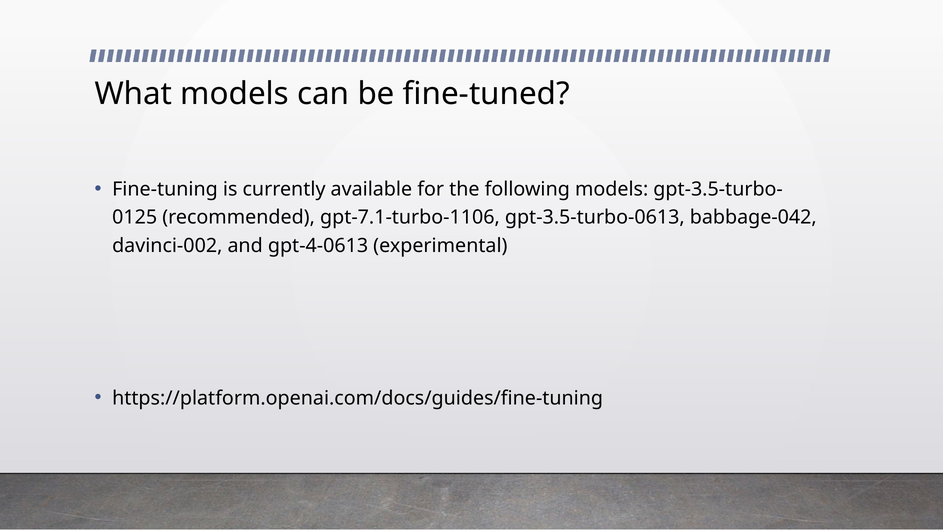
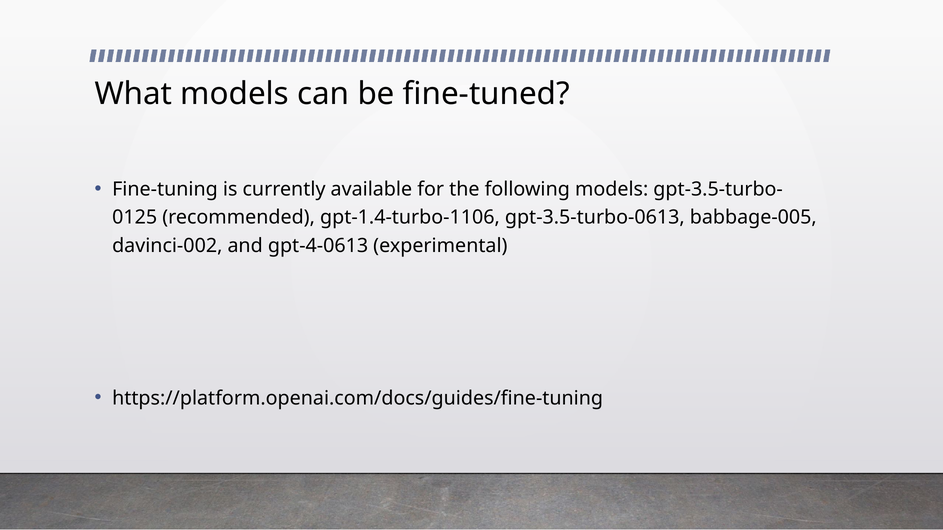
gpt-7.1-turbo-1106: gpt-7.1-turbo-1106 -> gpt-1.4-turbo-1106
babbage-042: babbage-042 -> babbage-005
